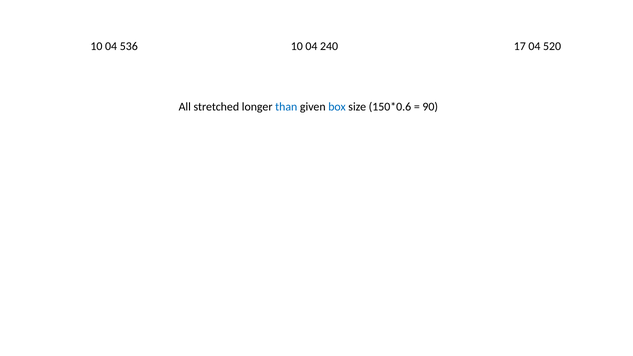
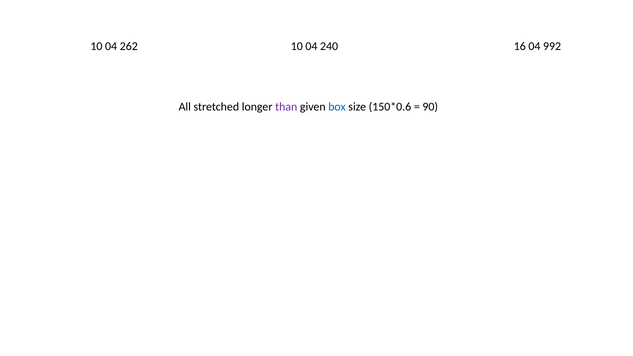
536: 536 -> 262
17: 17 -> 16
520: 520 -> 992
than colour: blue -> purple
